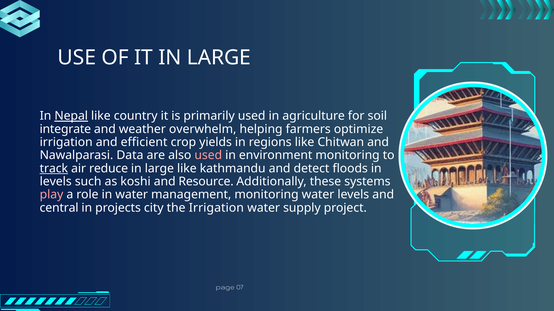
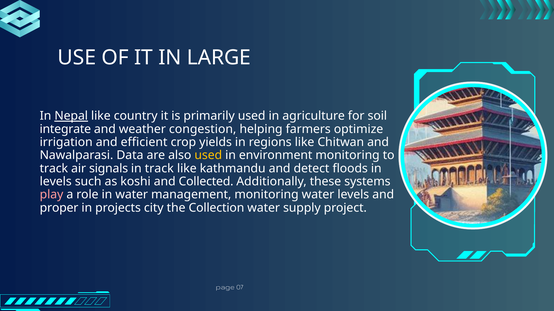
overwhelm: overwhelm -> congestion
used at (208, 156) colour: pink -> yellow
track at (54, 169) underline: present -> none
reduce: reduce -> signals
large at (159, 169): large -> track
Resource: Resource -> Collected
central: central -> proper
the Irrigation: Irrigation -> Collection
